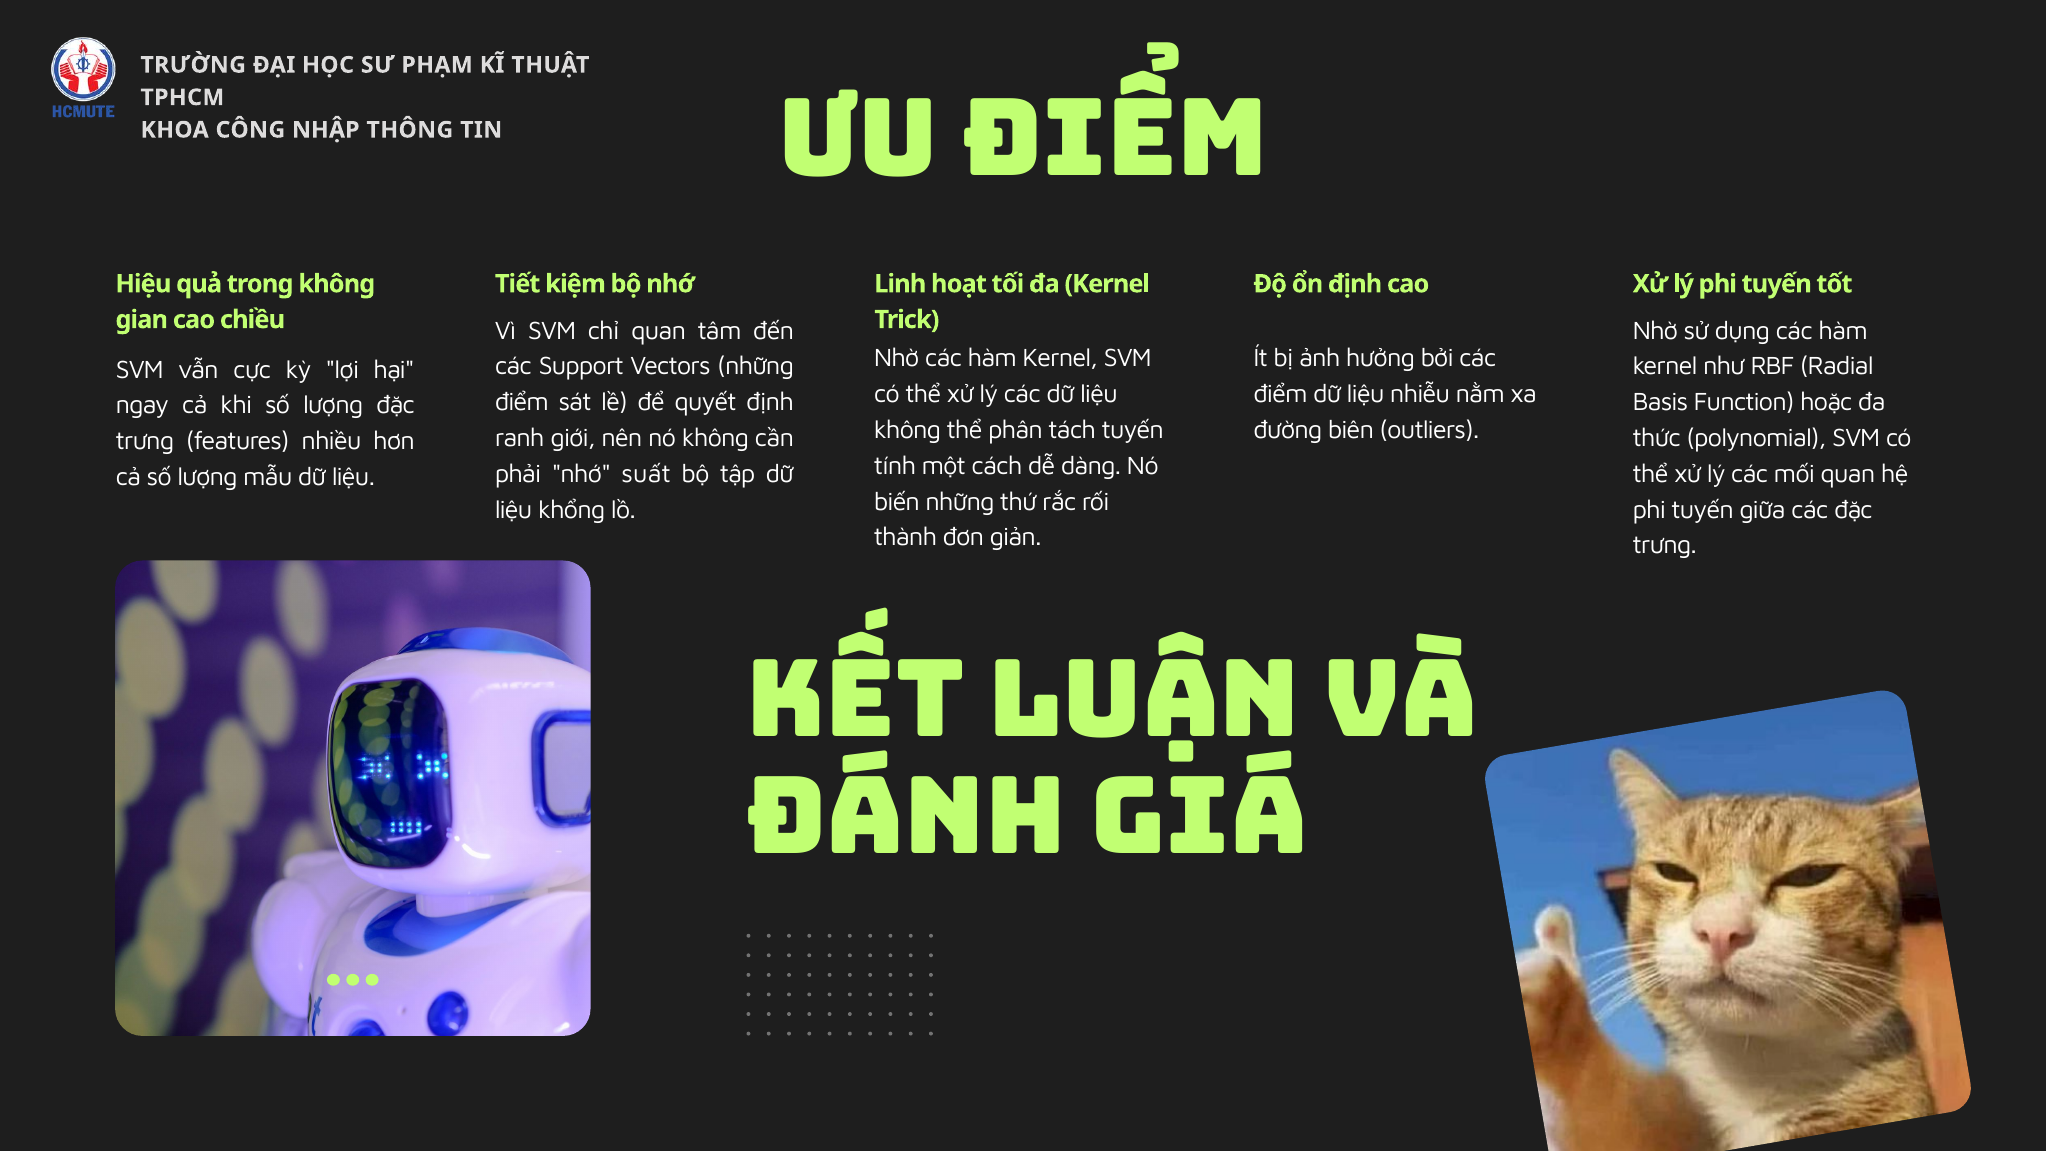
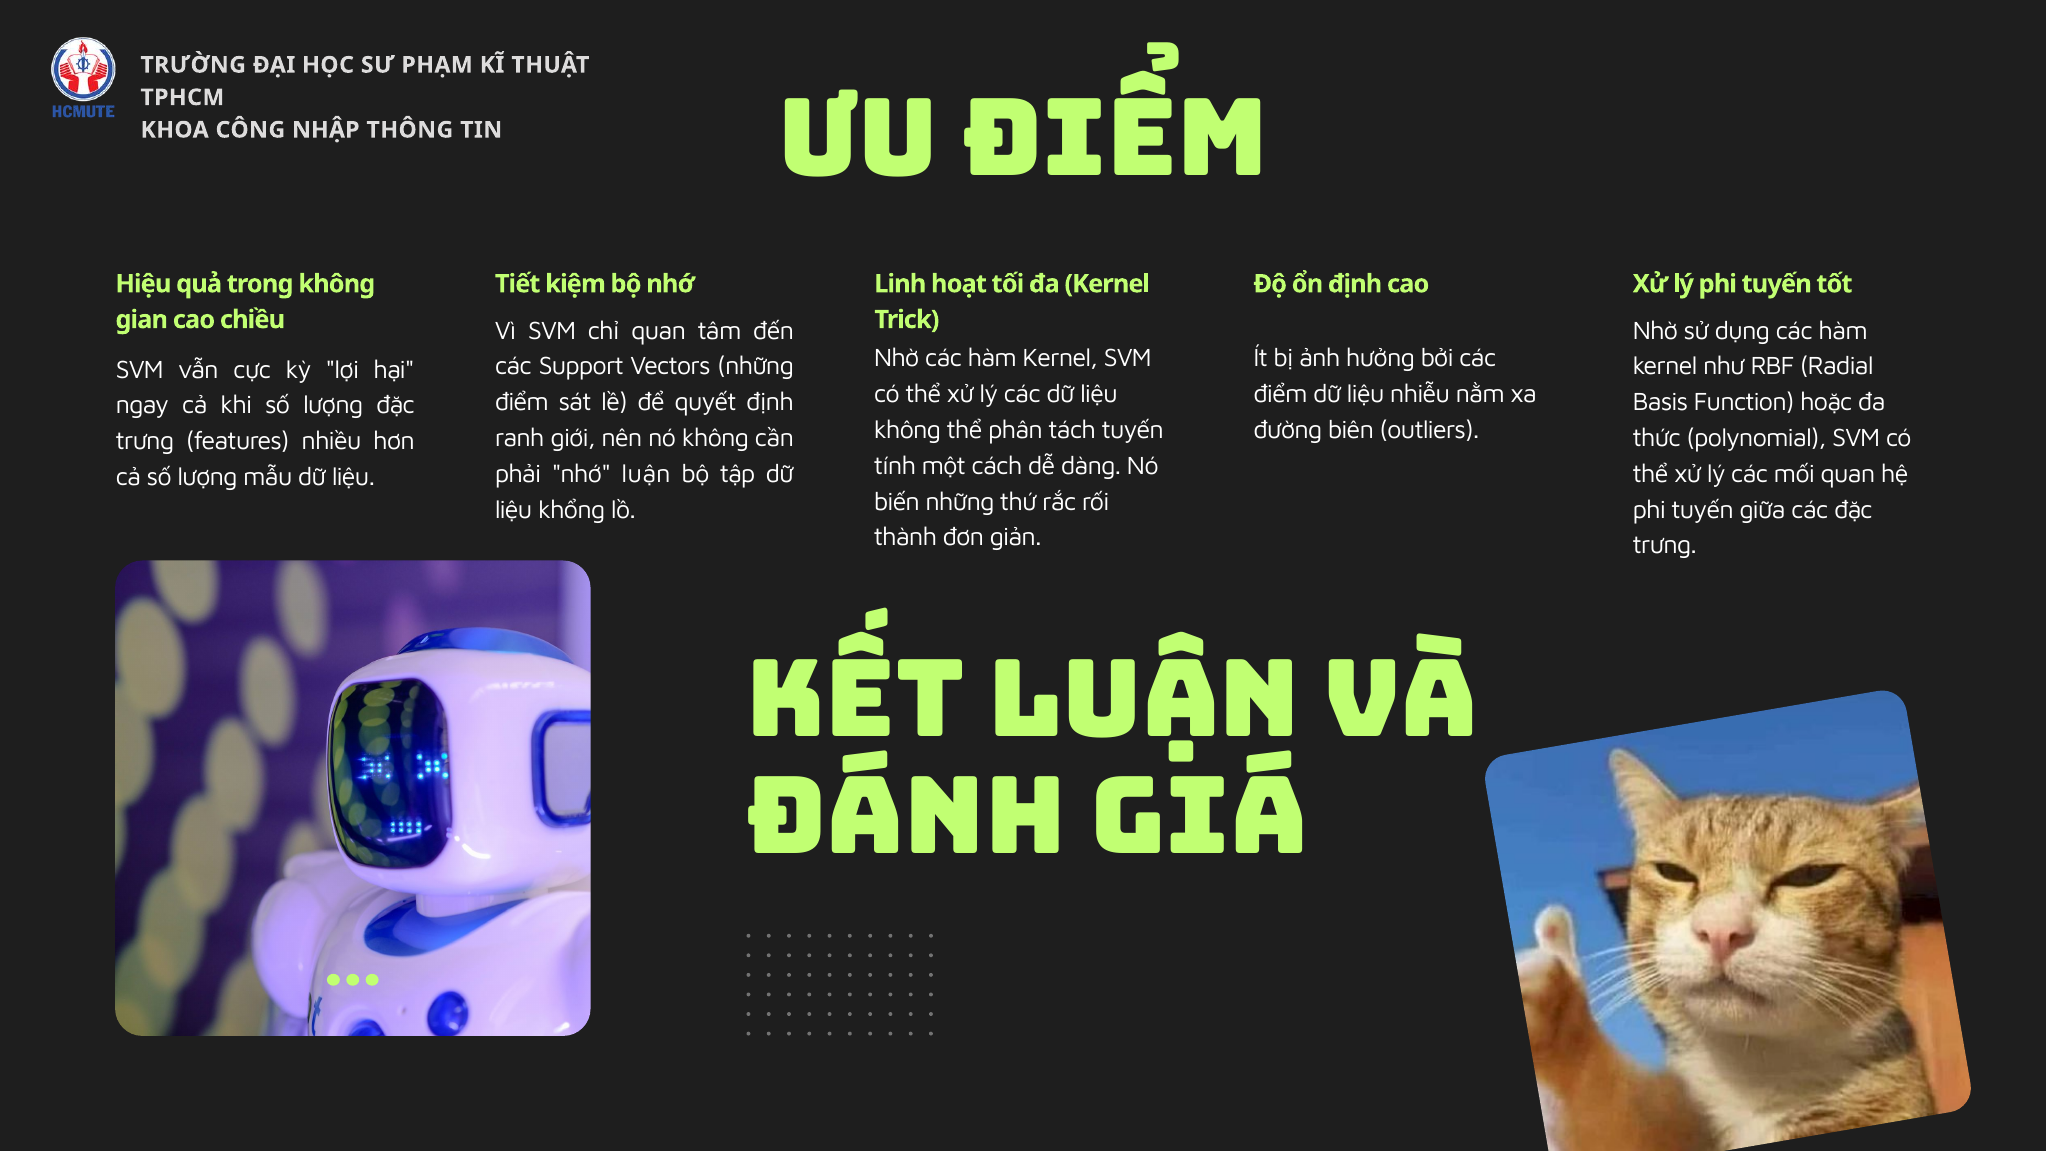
nhớ suất: suất -> luận
